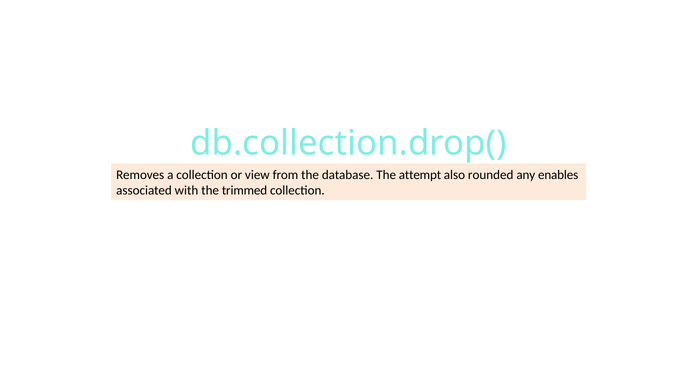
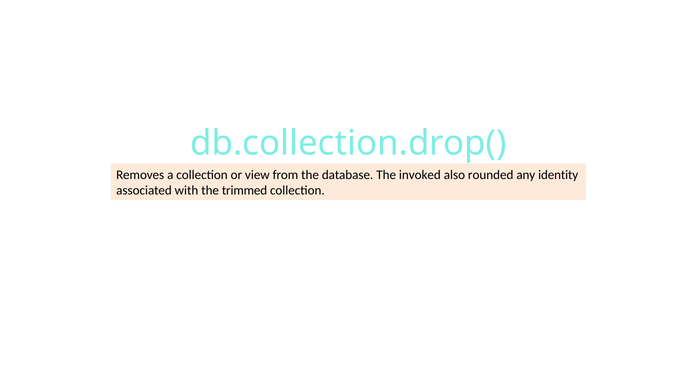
attempt: attempt -> invoked
enables: enables -> identity
